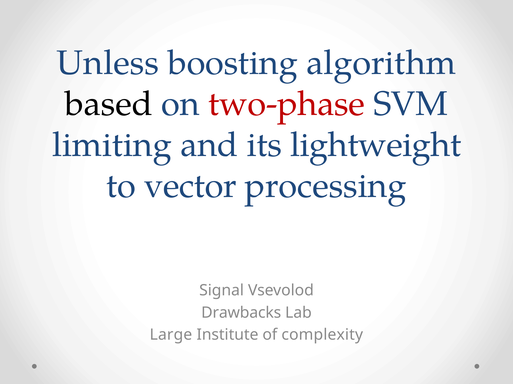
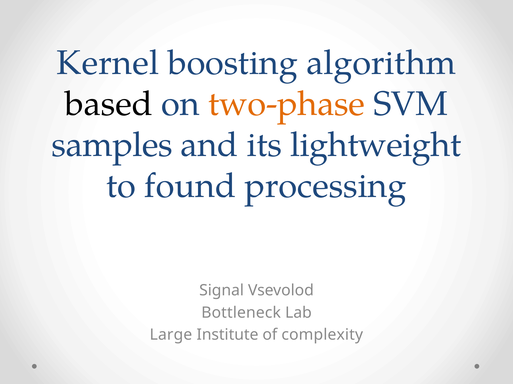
Unless: Unless -> Kernel
two-phase colour: red -> orange
limiting: limiting -> samples
vector: vector -> found
Drawbacks: Drawbacks -> Bottleneck
